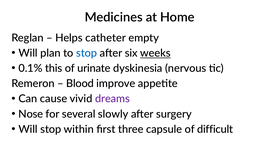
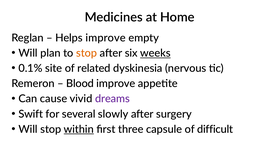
Helps catheter: catheter -> improve
stop at (87, 53) colour: blue -> orange
this: this -> site
urinate: urinate -> related
Nose: Nose -> Swift
within underline: none -> present
